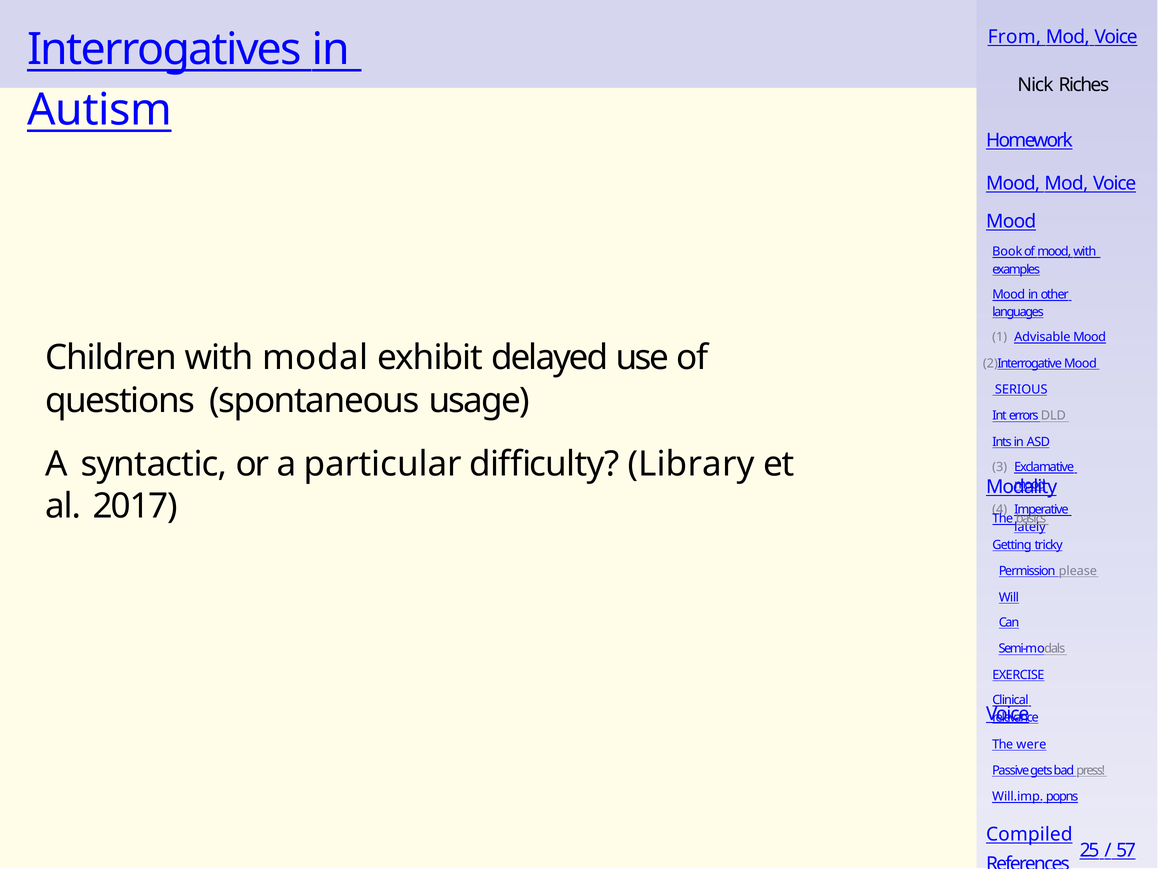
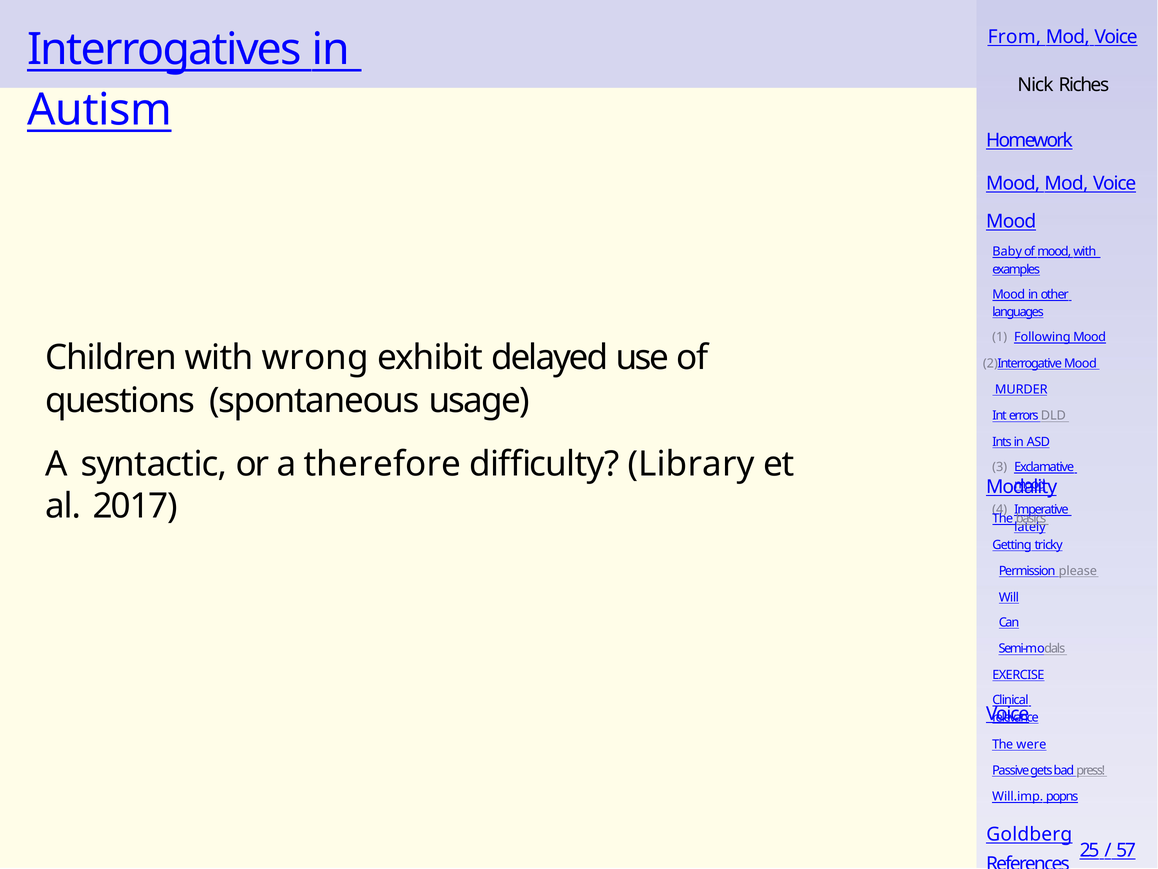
Book: Book -> Baby
Advisable: Advisable -> Following
modal: modal -> wrong
SERIOUS: SERIOUS -> MURDER
particular: particular -> therefore
Compiled: Compiled -> Goldberg
